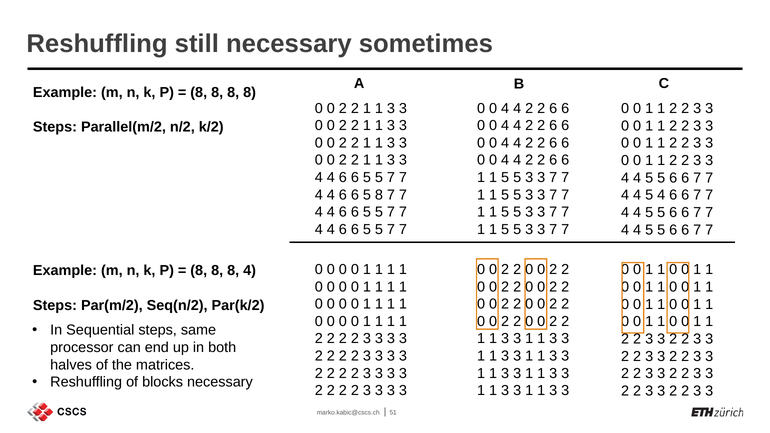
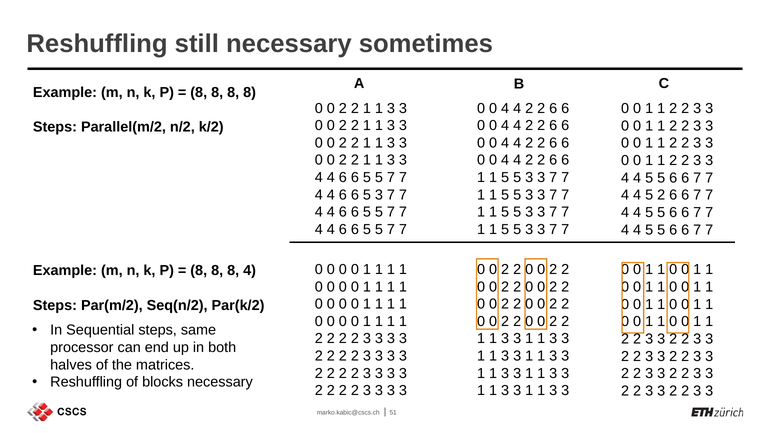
6 5 8: 8 -> 3
5 4: 4 -> 2
